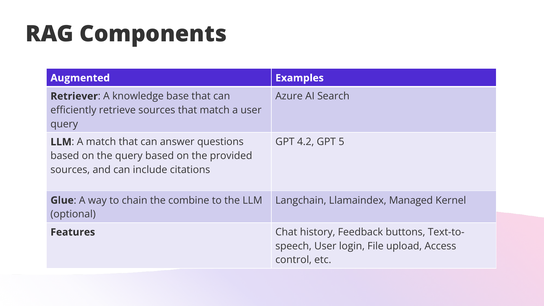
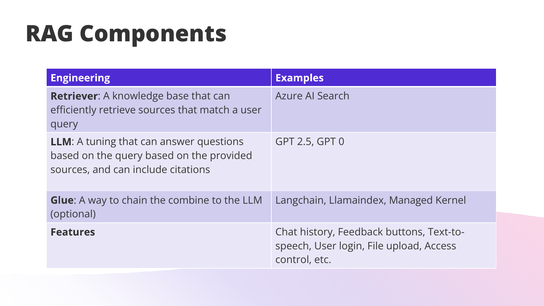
Augmented: Augmented -> Engineering
A match: match -> tuning
4.2: 4.2 -> 2.5
5: 5 -> 0
